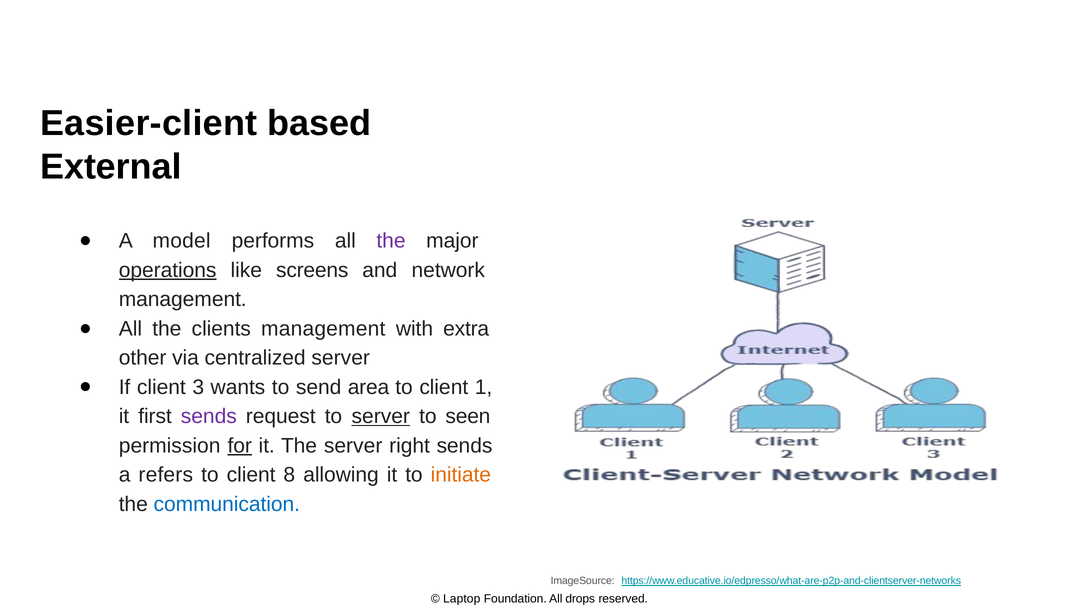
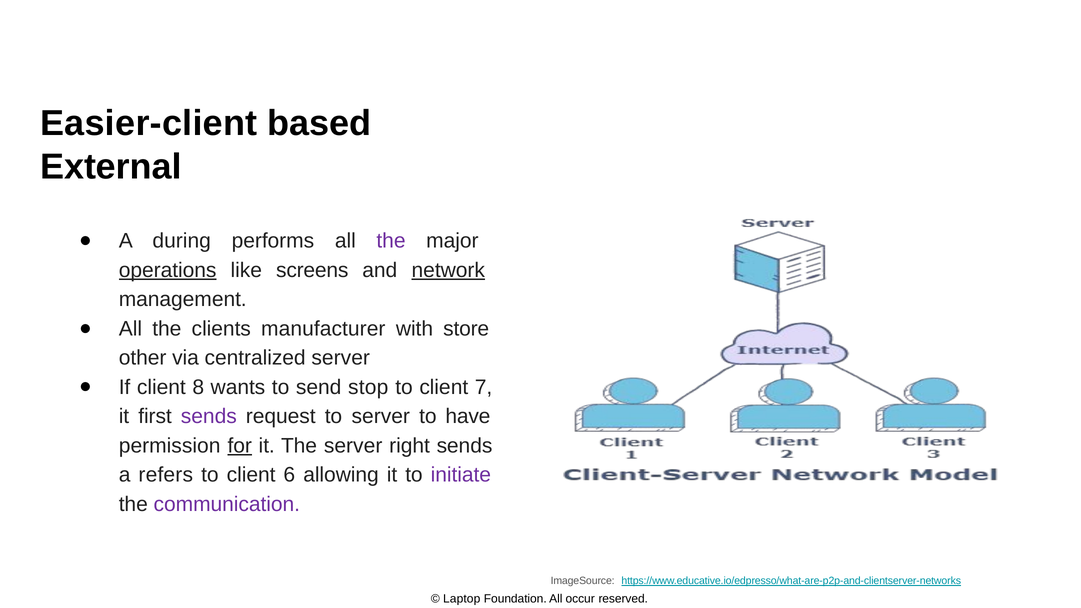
model: model -> during
network underline: none -> present
clients management: management -> manufacturer
extra: extra -> store
3: 3 -> 8
area: area -> stop
1: 1 -> 7
server at (381, 416) underline: present -> none
seen: seen -> have
8: 8 -> 6
initiate colour: orange -> purple
communication colour: blue -> purple
drops: drops -> occur
